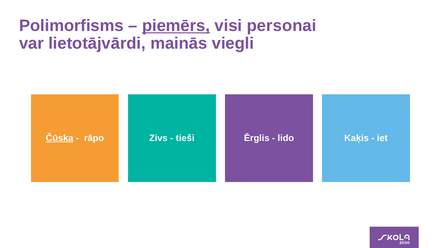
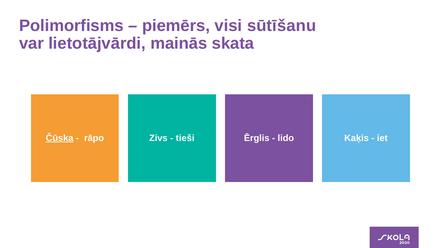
piemērs underline: present -> none
personai: personai -> sūtīšanu
viegli: viegli -> skata
